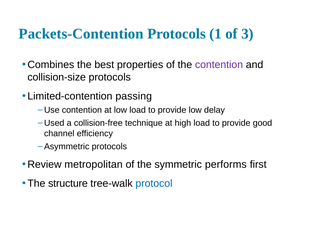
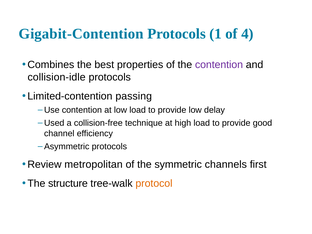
Packets-Contention: Packets-Contention -> Gigabit-Contention
3: 3 -> 4
collision-size: collision-size -> collision-idle
performs: performs -> channels
protocol colour: blue -> orange
